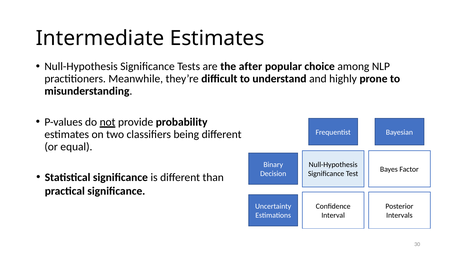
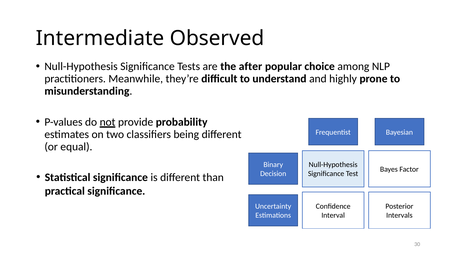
Intermediate Estimates: Estimates -> Observed
